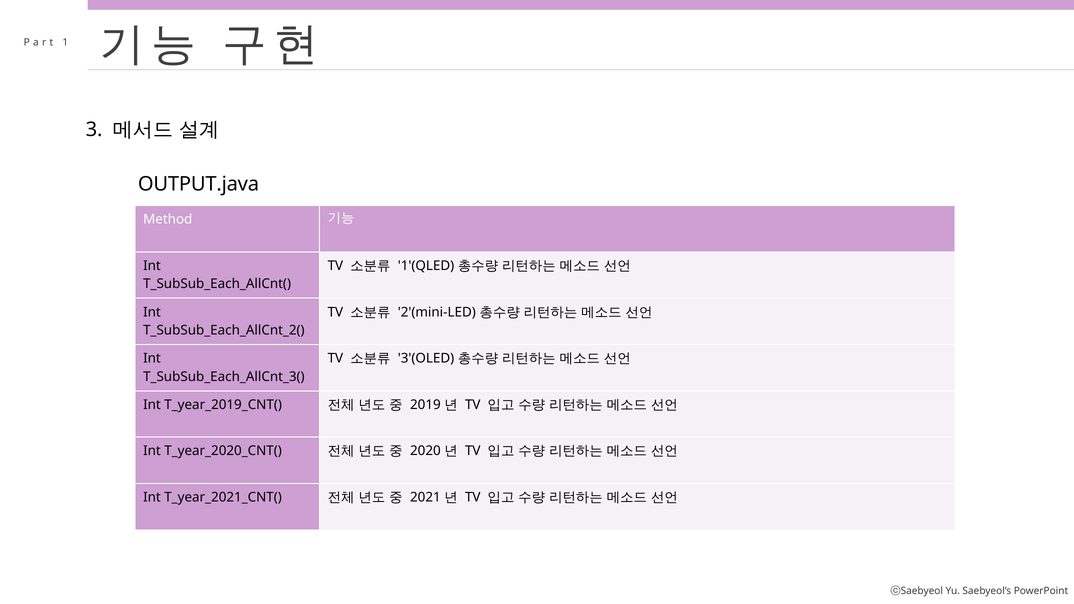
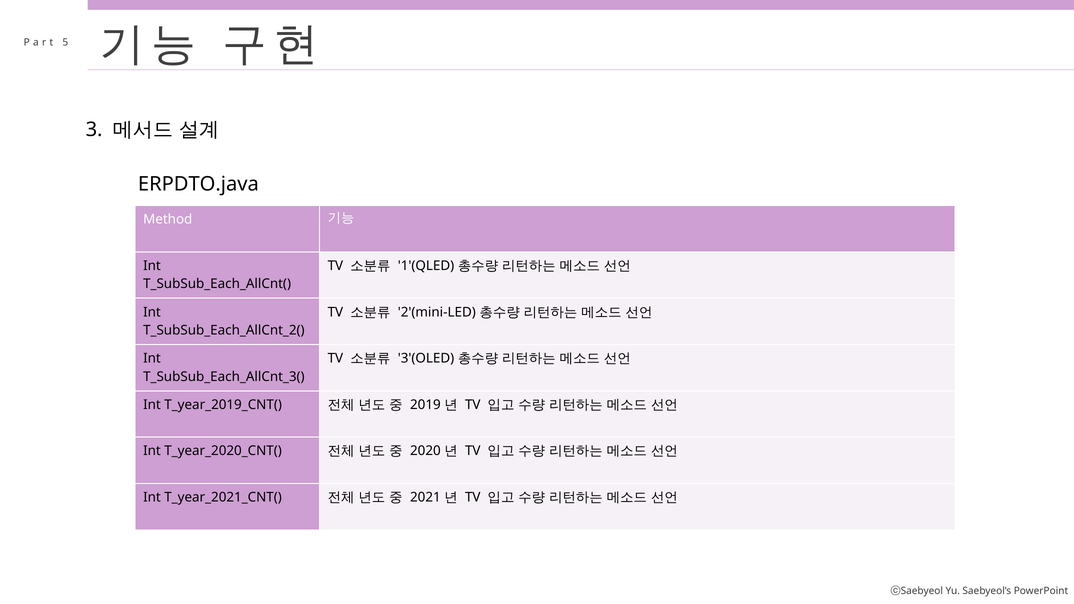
1: 1 -> 5
OUTPUT.java: OUTPUT.java -> ERPDTO.java
